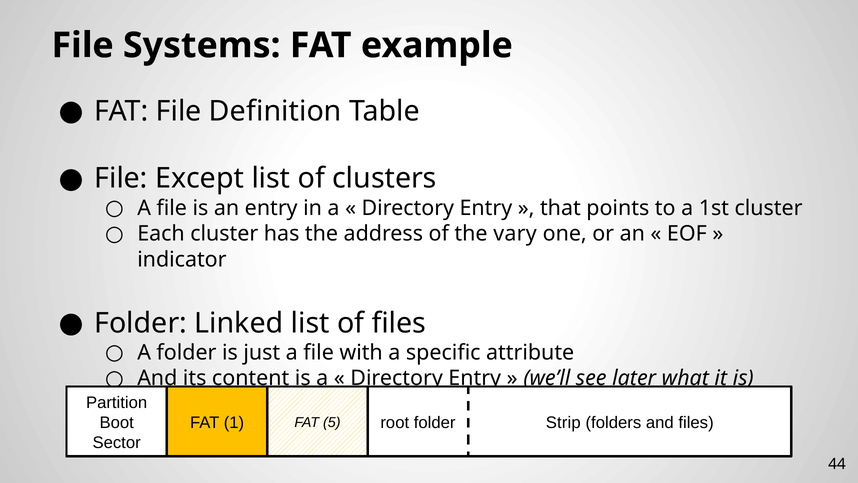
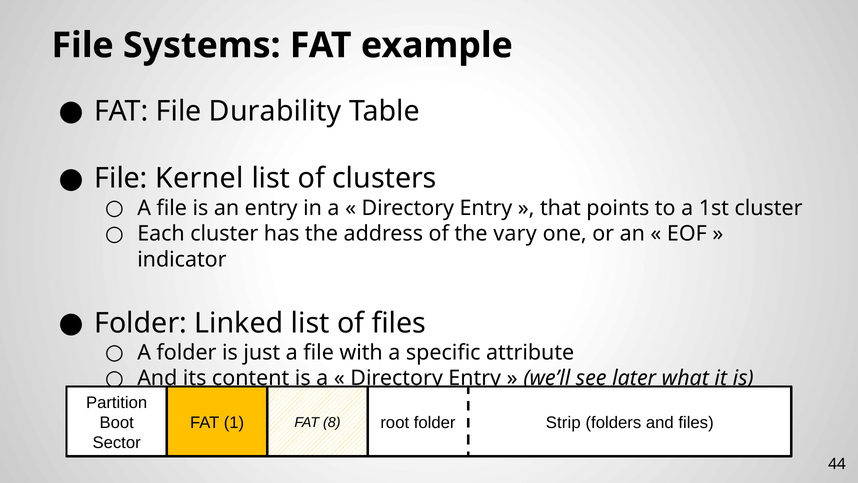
Definition: Definition -> Durability
Except: Except -> Kernel
5: 5 -> 8
